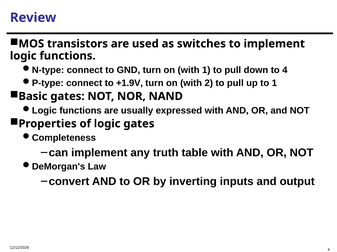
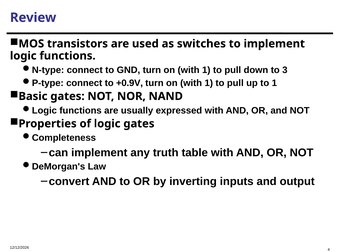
to 4: 4 -> 3
+1.9V: +1.9V -> +0.9V
2 at (209, 83): 2 -> 1
